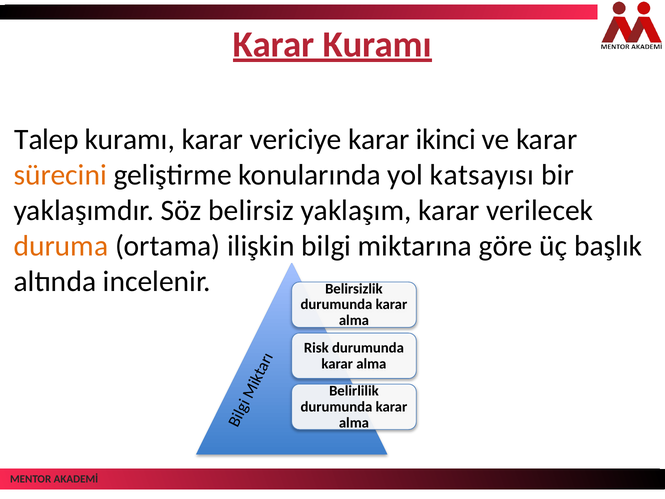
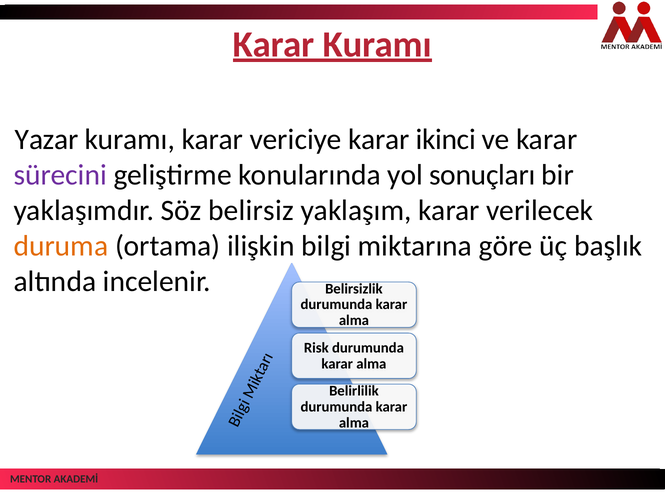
Talep: Talep -> Yazar
sürecini colour: orange -> purple
katsayısı: katsayısı -> sonuçları
